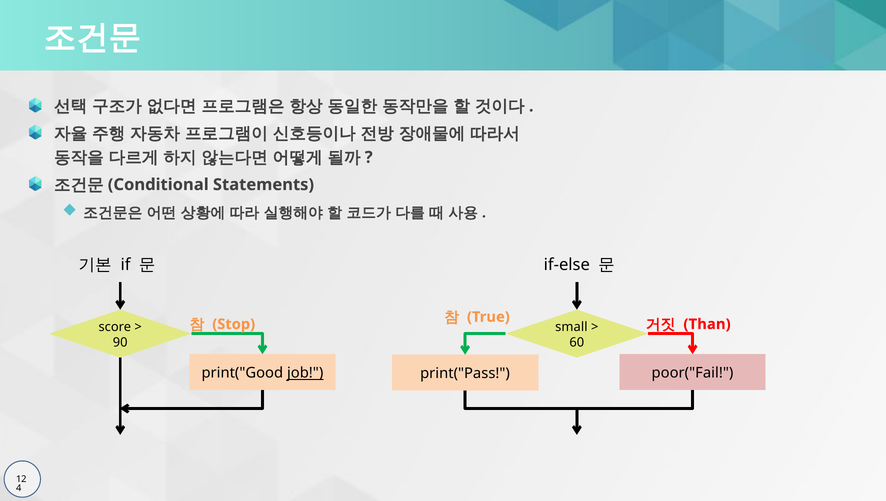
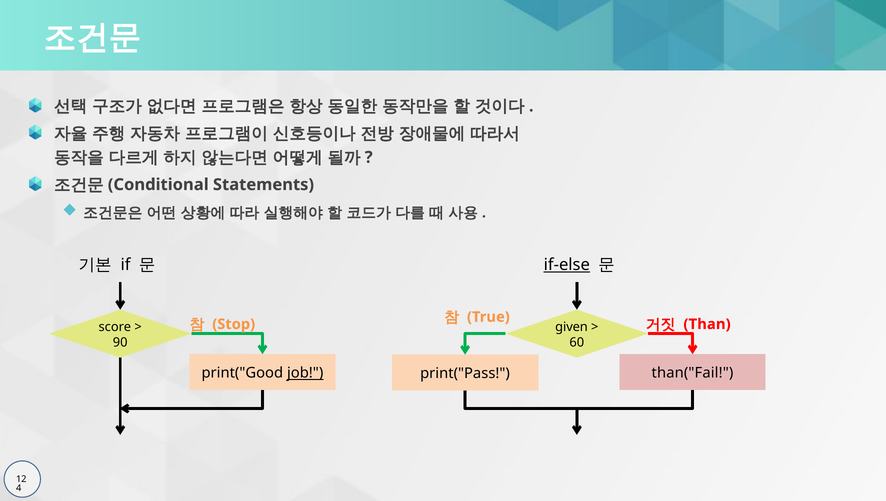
if-else underline: none -> present
small: small -> given
poor("Fail: poor("Fail -> than("Fail
